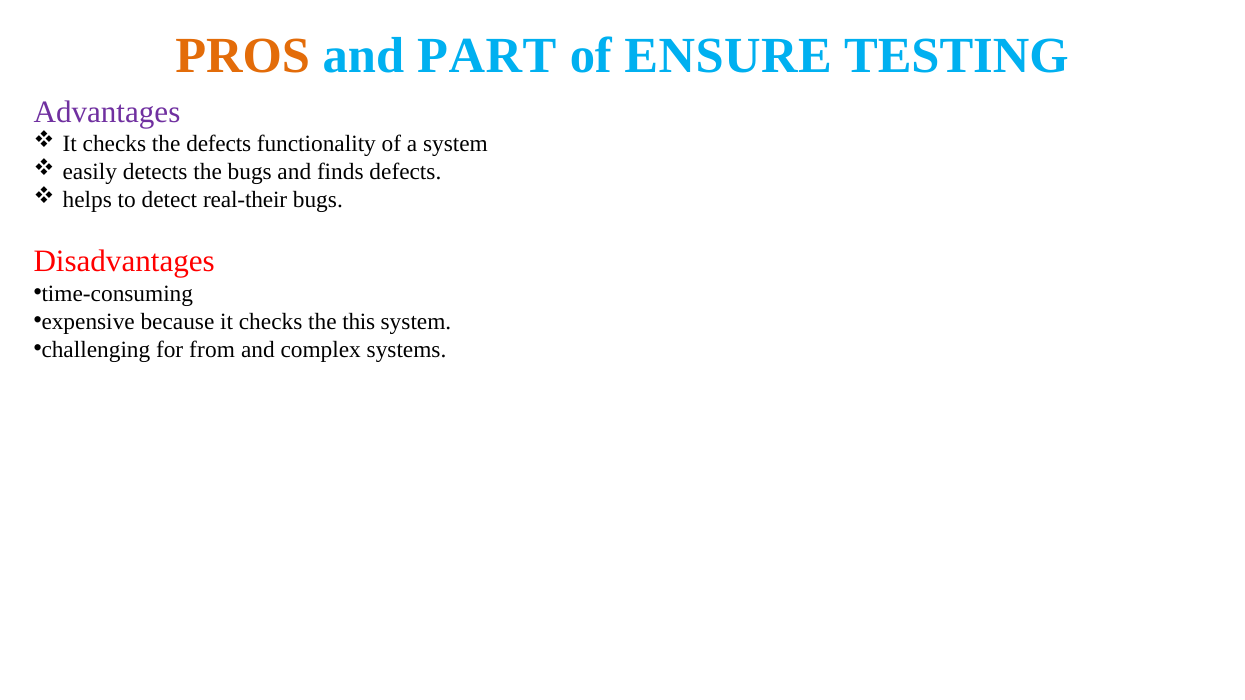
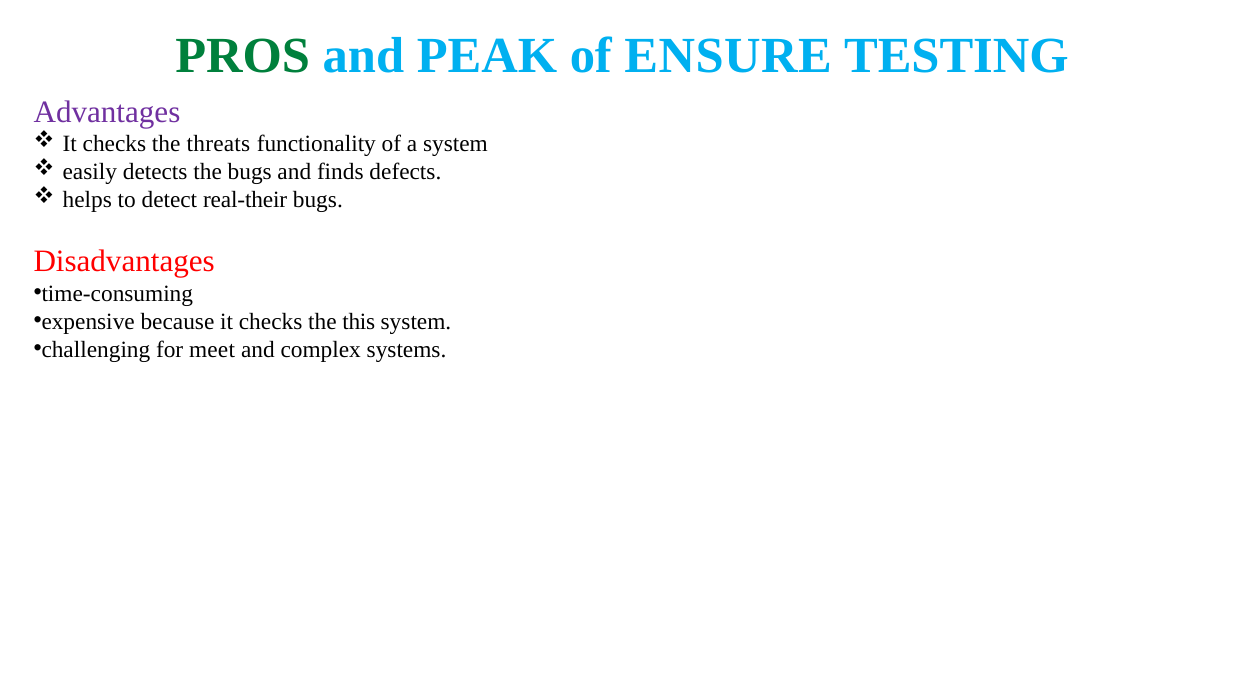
PROS colour: orange -> green
PART: PART -> PEAK
the defects: defects -> threats
from: from -> meet
